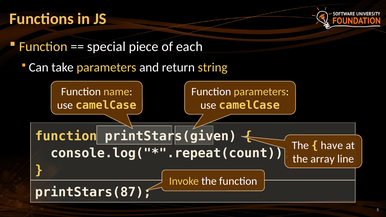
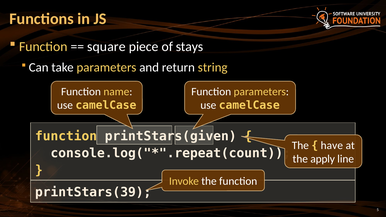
special: special -> square
each: each -> stays
array: array -> apply
printStars(87: printStars(87 -> printStars(39
